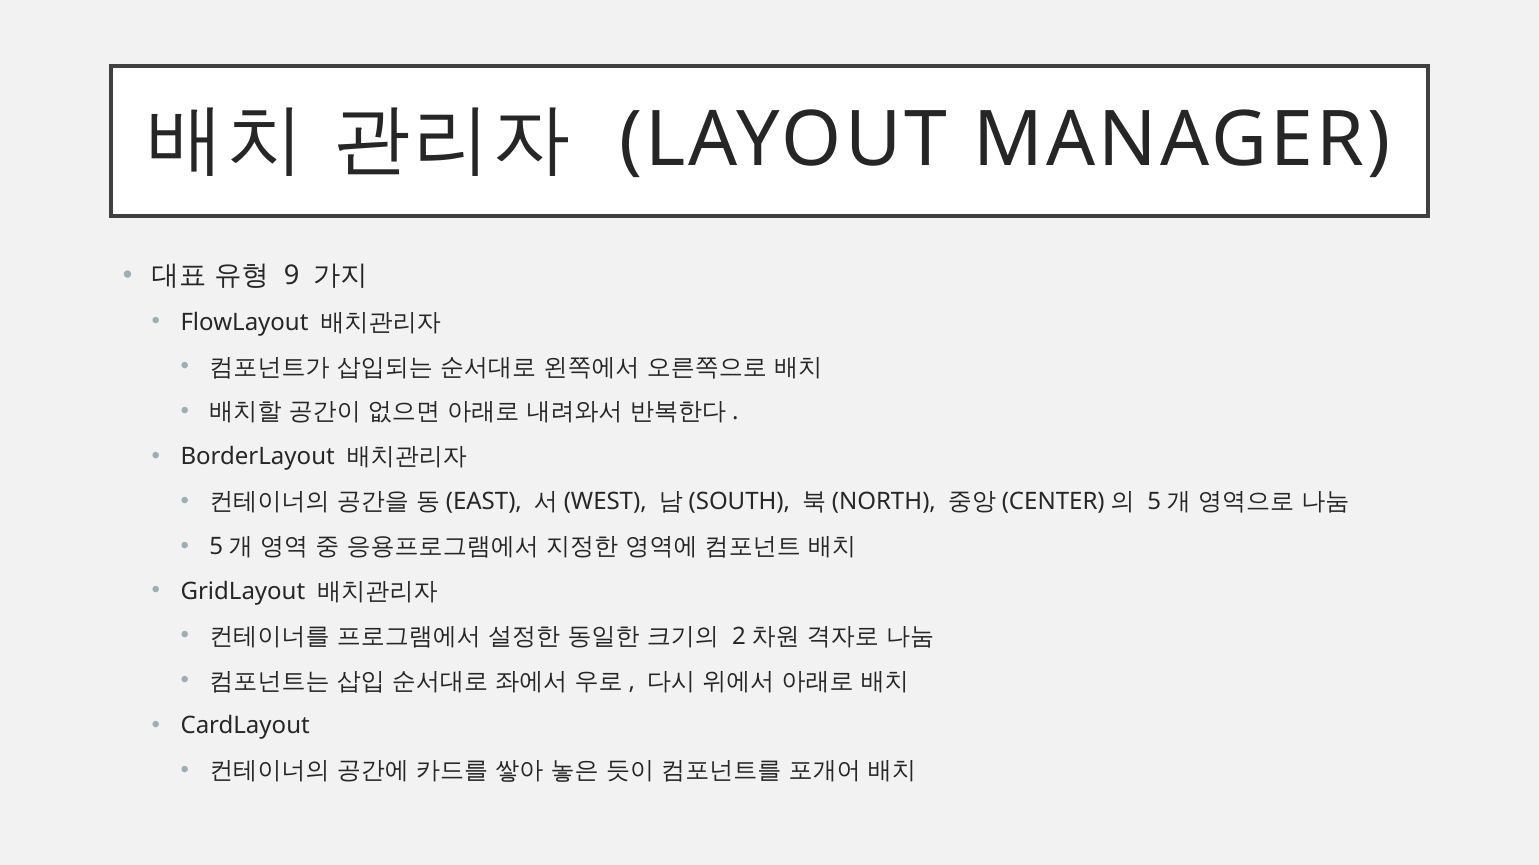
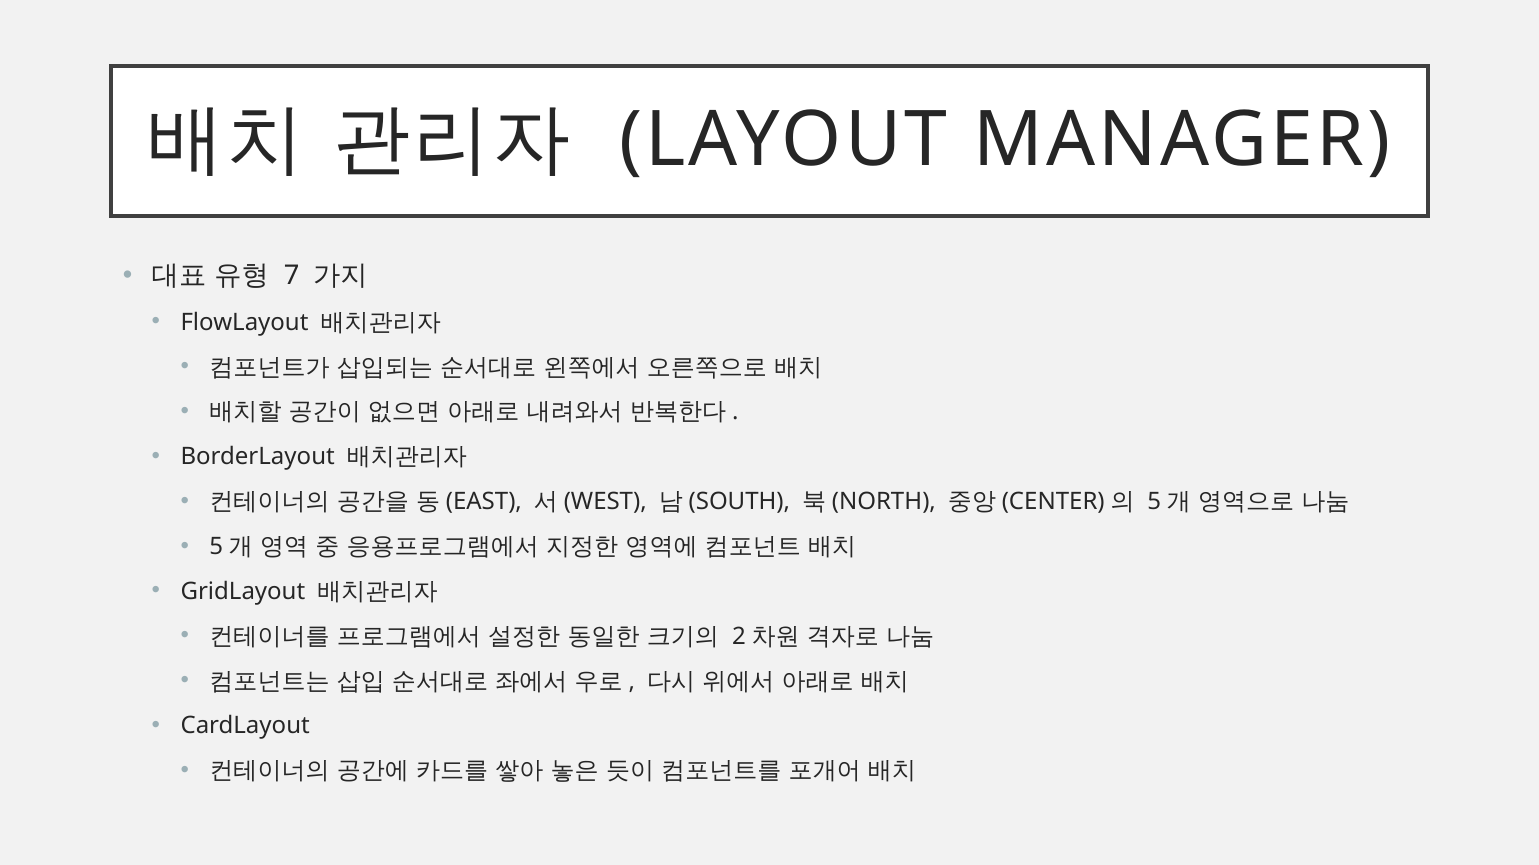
9: 9 -> 7
